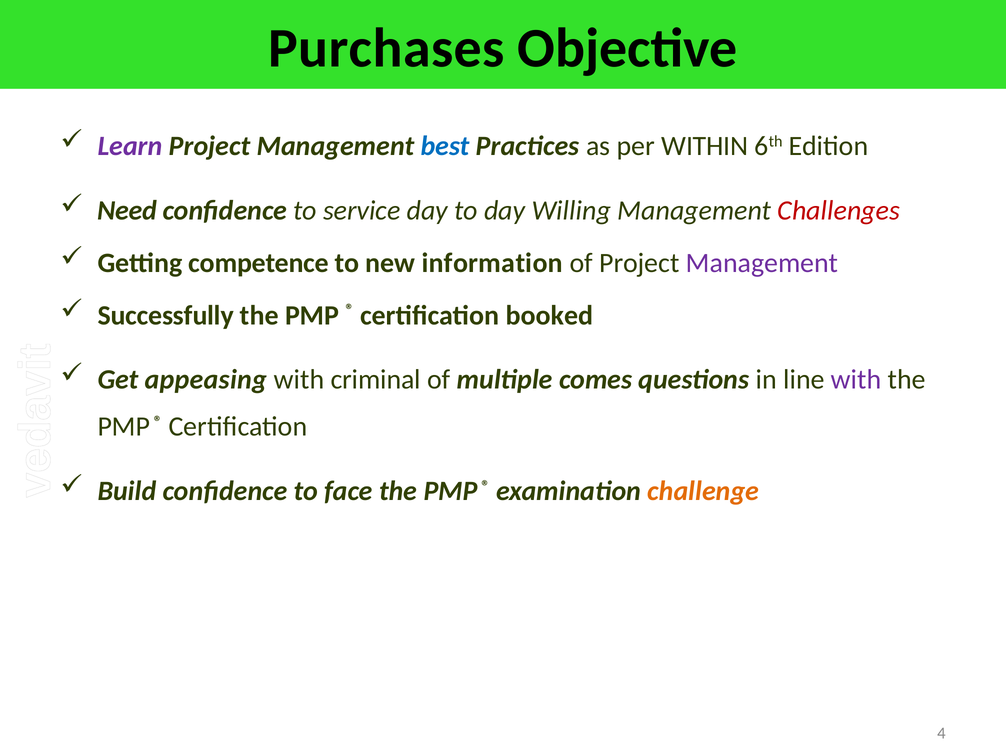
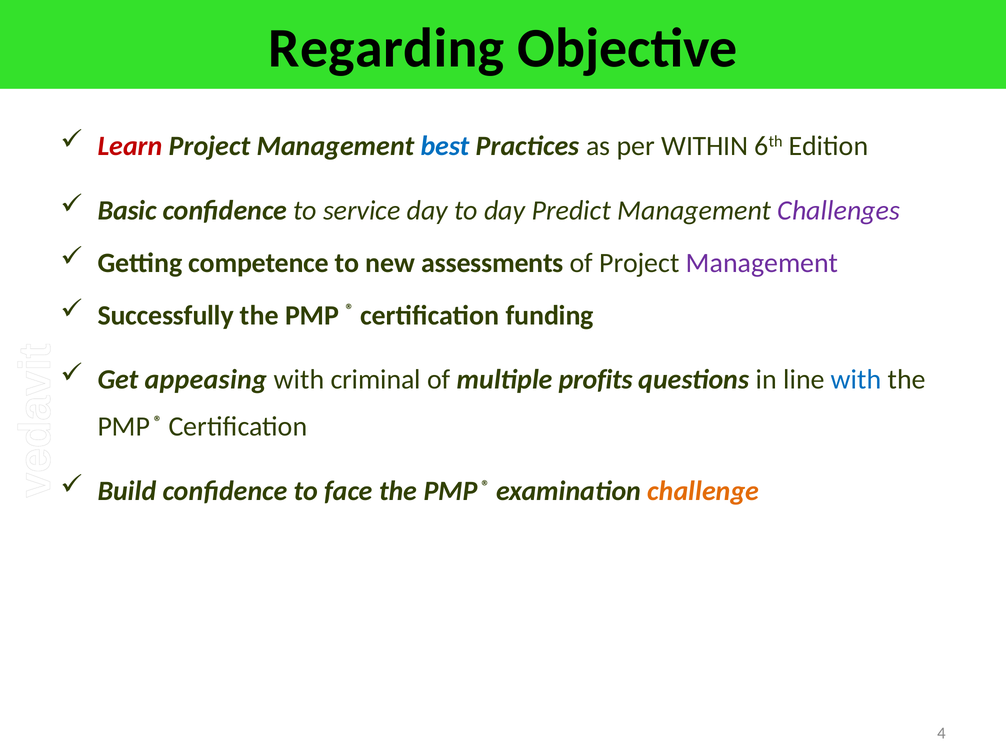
Purchases: Purchases -> Regarding
Learn colour: purple -> red
Need: Need -> Basic
Willing: Willing -> Predict
Challenges colour: red -> purple
information: information -> assessments
booked: booked -> funding
comes: comes -> profits
with at (856, 380) colour: purple -> blue
